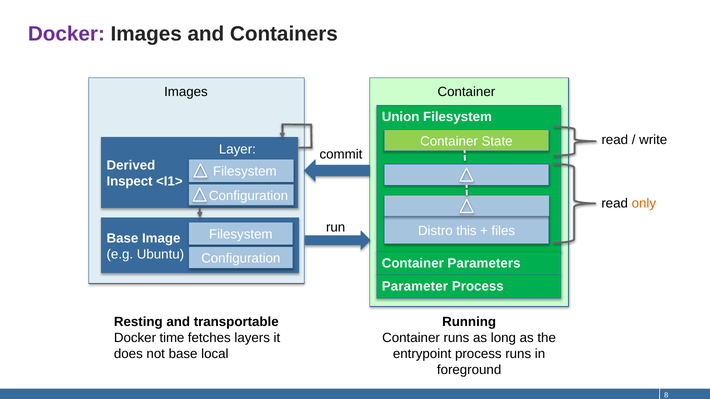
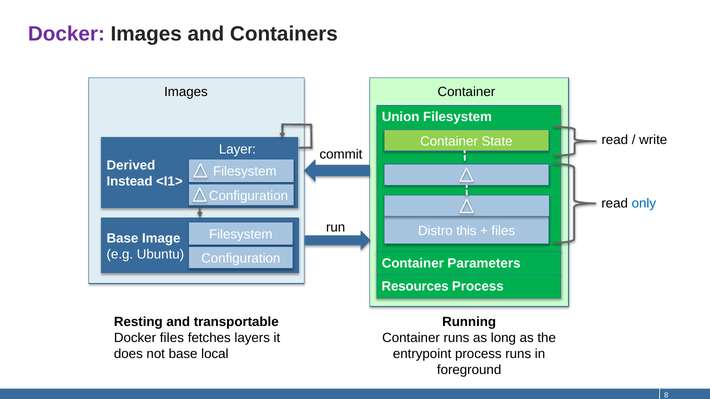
Inspect: Inspect -> Instead
only colour: orange -> blue
Parameter: Parameter -> Resources
Docker time: time -> files
